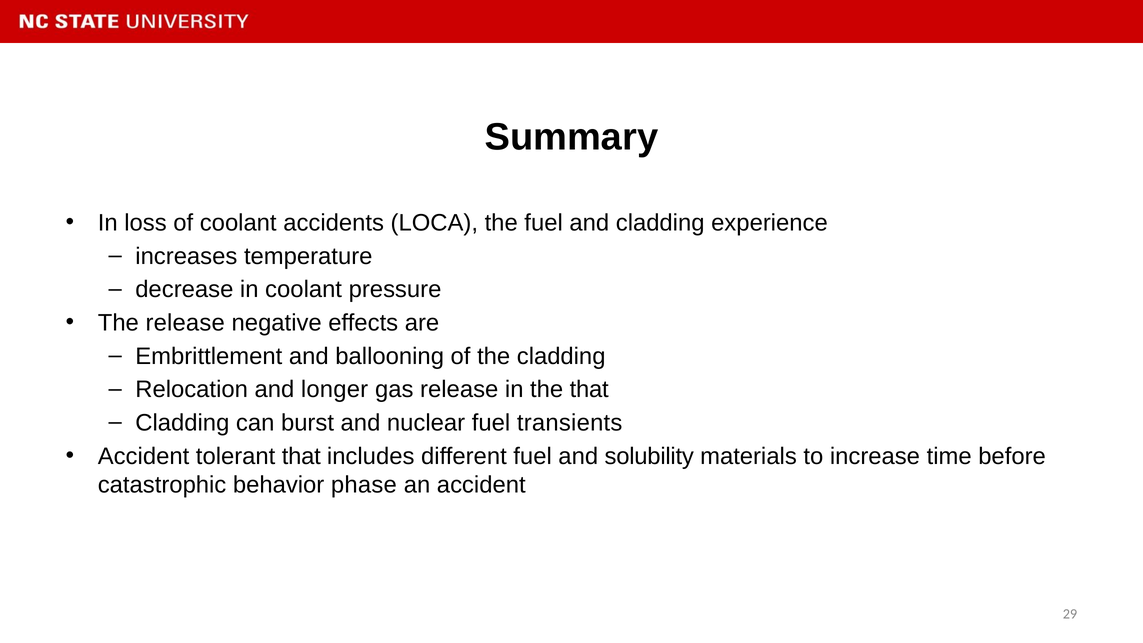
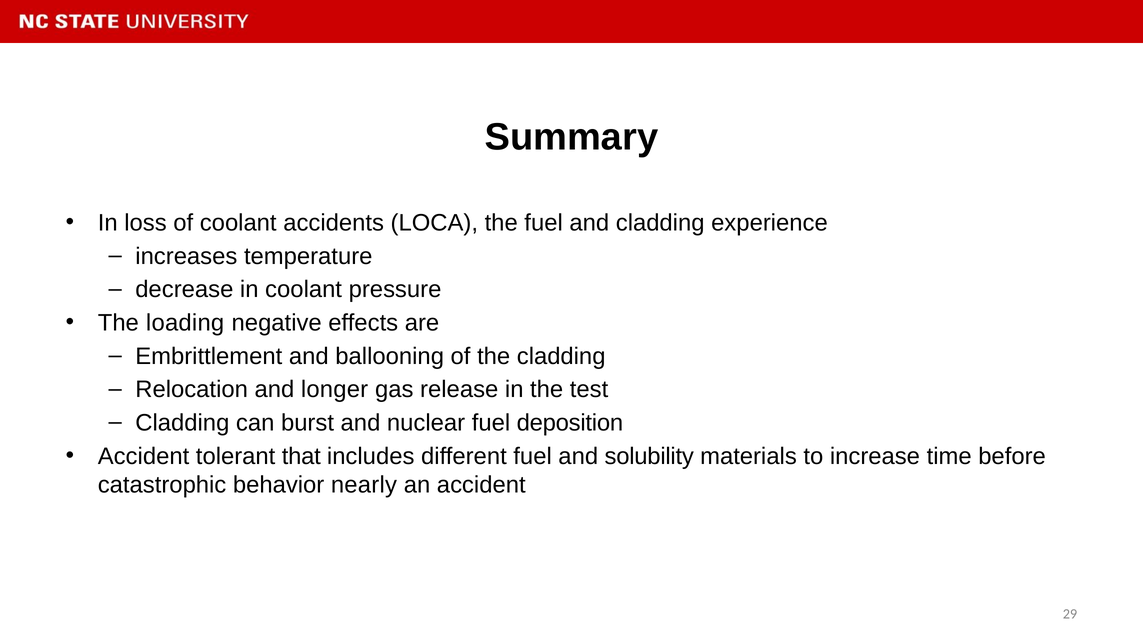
The release: release -> loading
the that: that -> test
transients: transients -> deposition
phase: phase -> nearly
